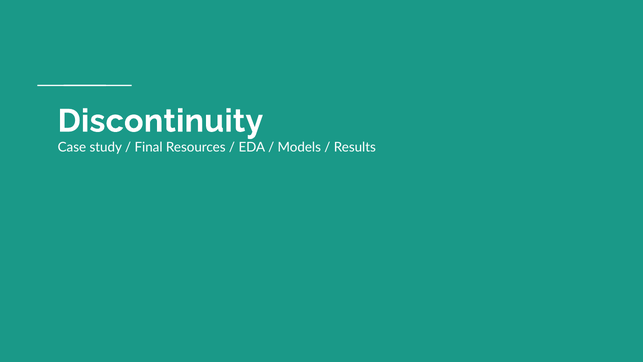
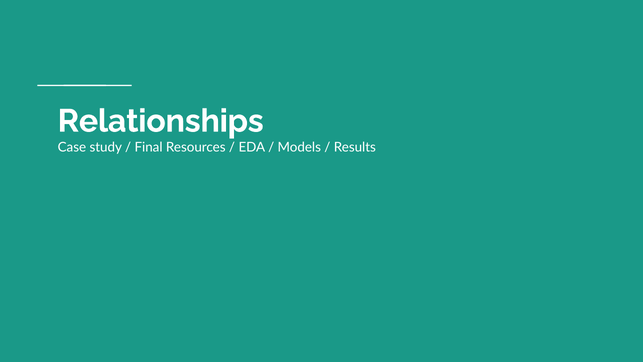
Discontinuity: Discontinuity -> Relationships
